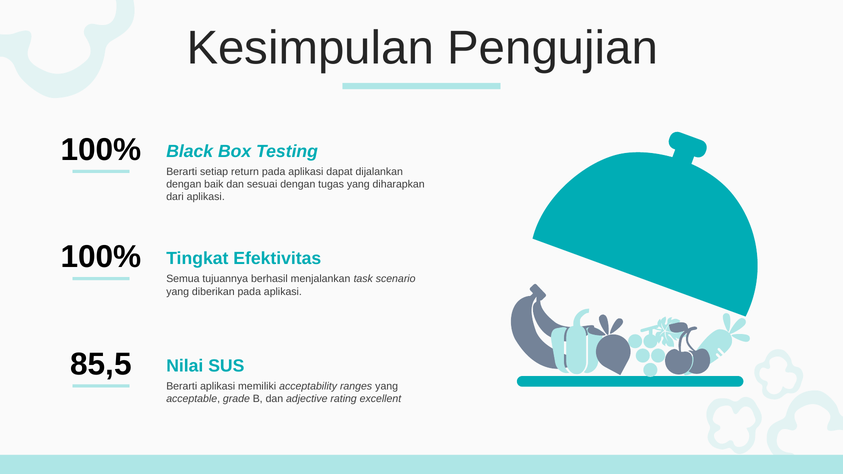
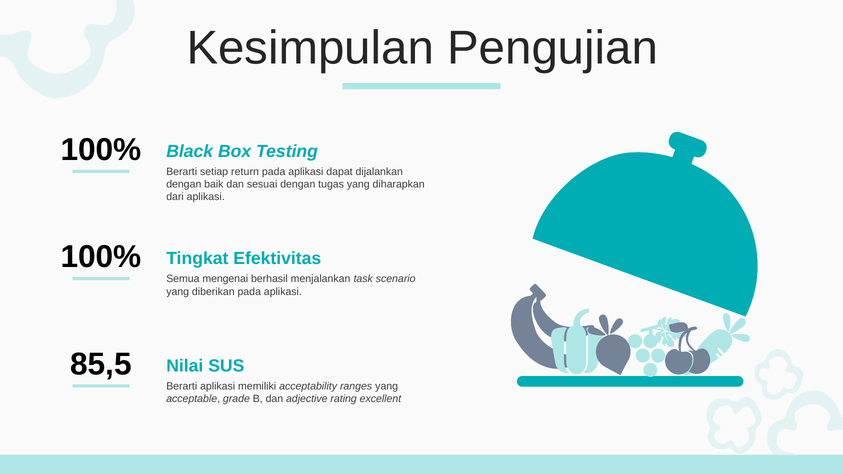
tujuannya: tujuannya -> mengenai
